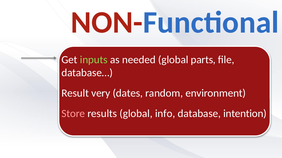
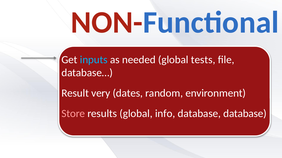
inputs colour: light green -> light blue
parts: parts -> tests
database intention: intention -> database
